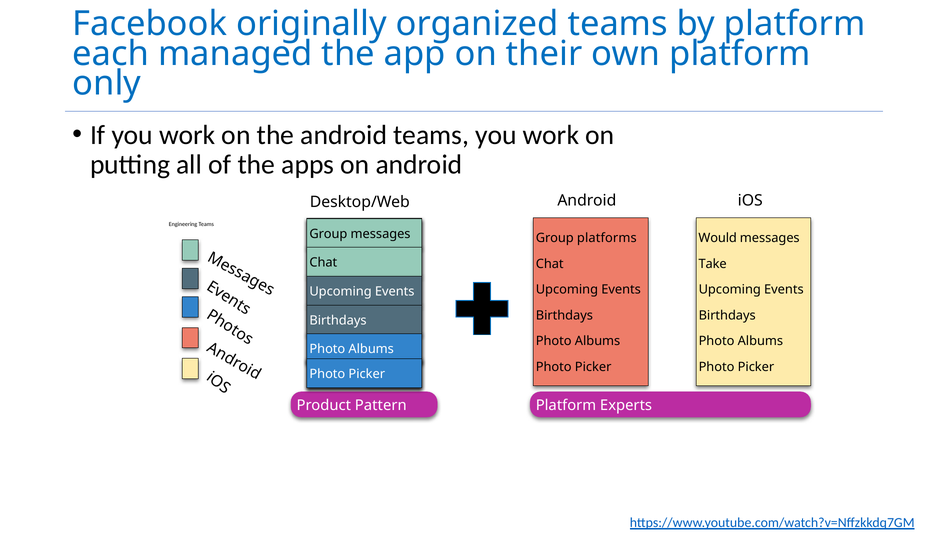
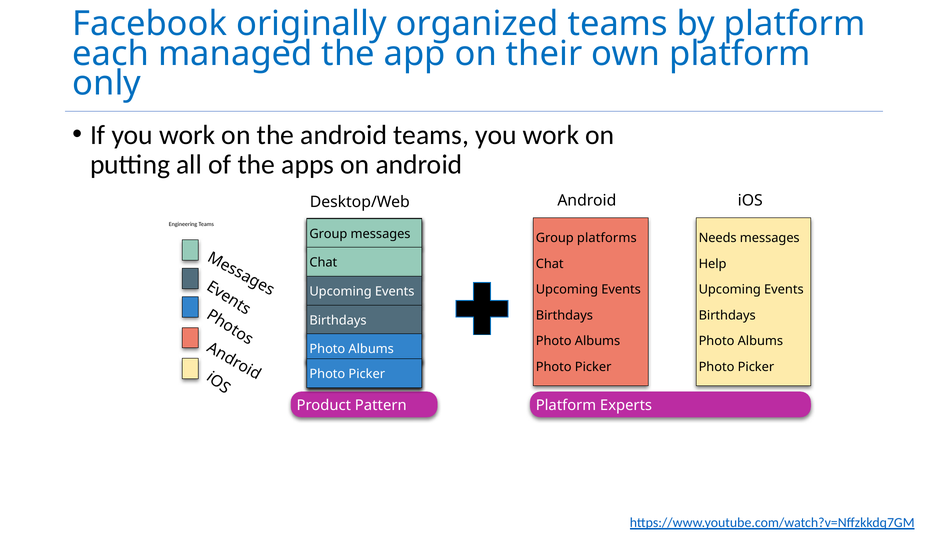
Would: Would -> Needs
Take: Take -> Help
